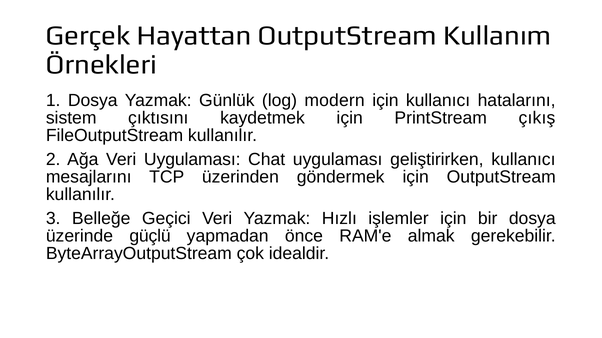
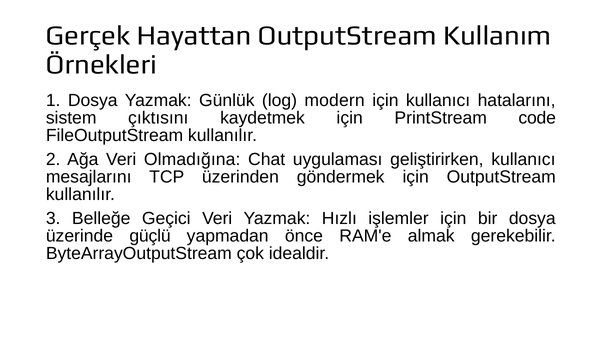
çıkış: çıkış -> code
Veri Uygulaması: Uygulaması -> Olmadığına
